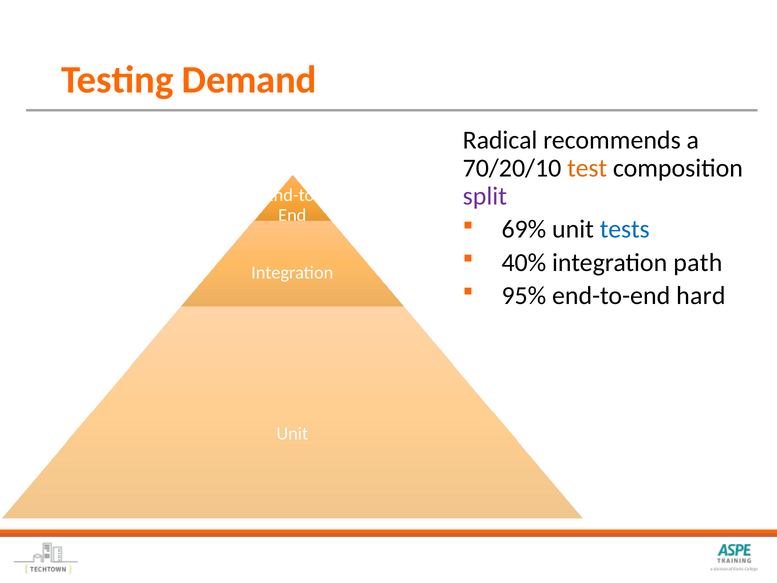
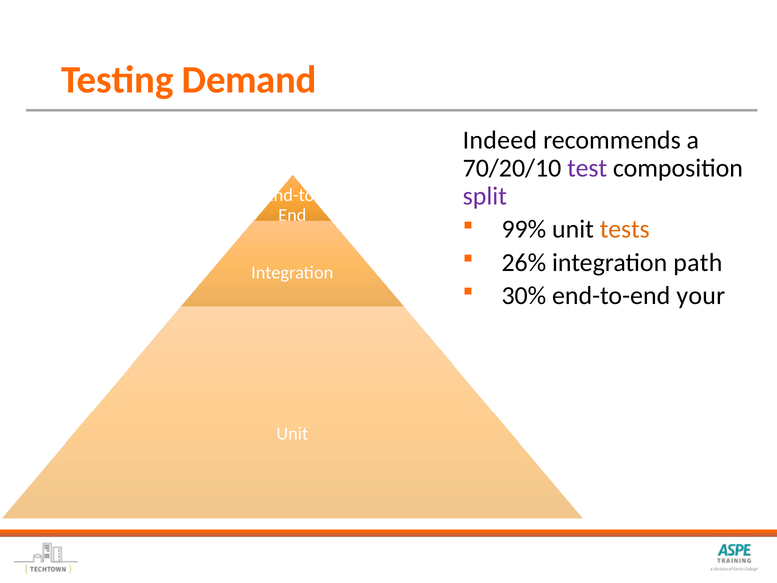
Radical: Radical -> Indeed
test colour: orange -> purple
69%: 69% -> 99%
tests colour: blue -> orange
40%: 40% -> 26%
95%: 95% -> 30%
hard: hard -> your
